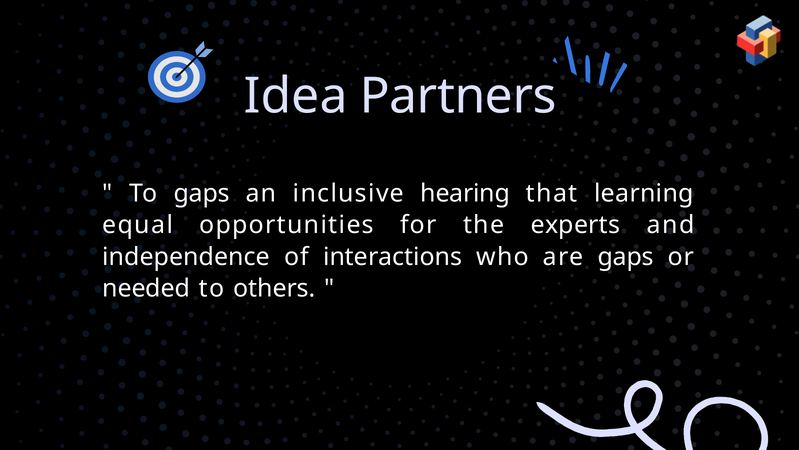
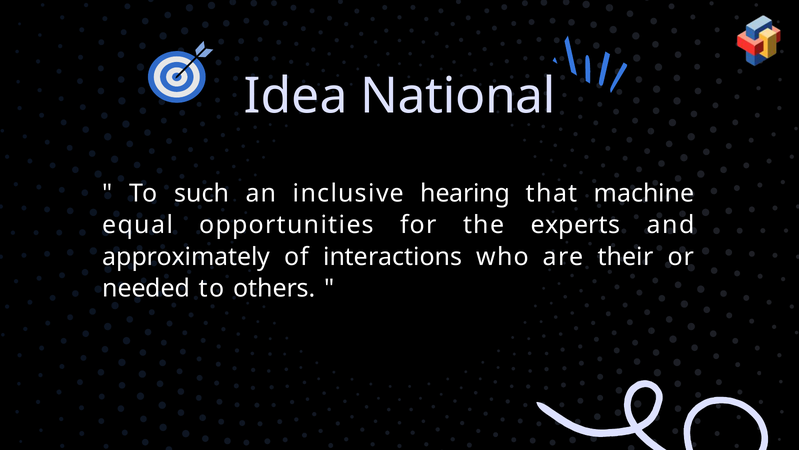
Partners: Partners -> National
To gaps: gaps -> such
learning: learning -> machine
independence: independence -> approximately
are gaps: gaps -> their
